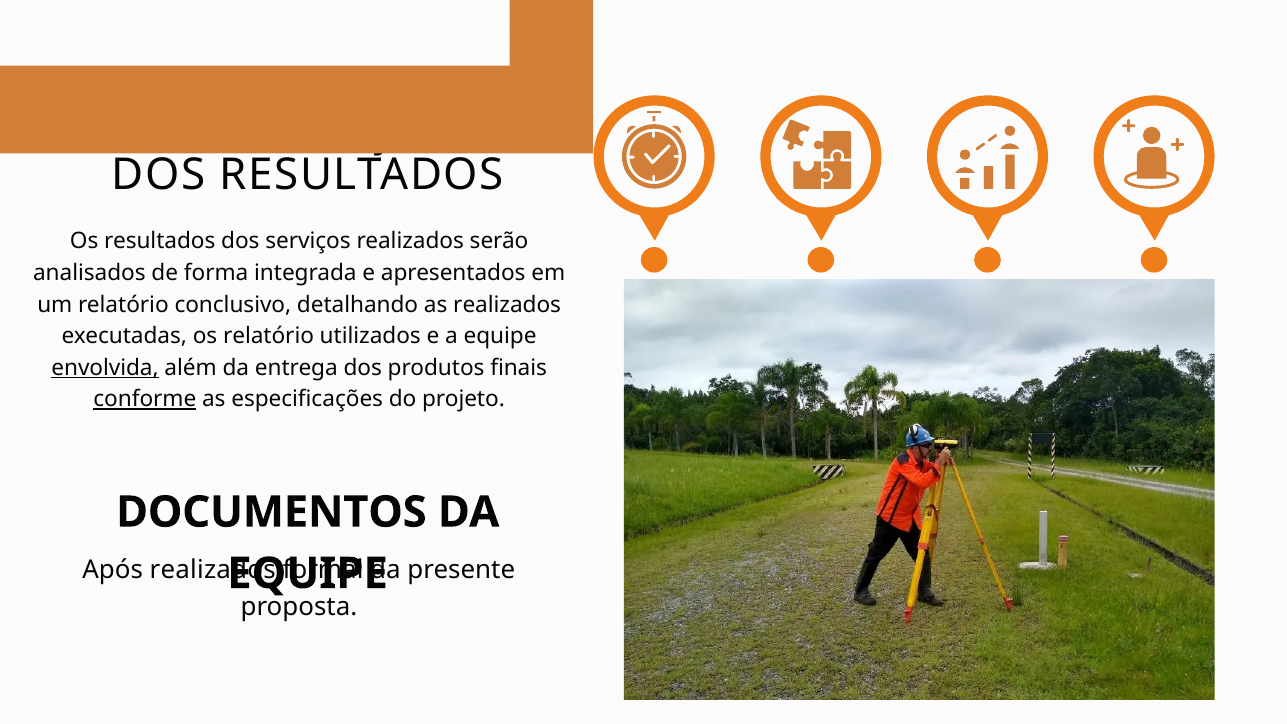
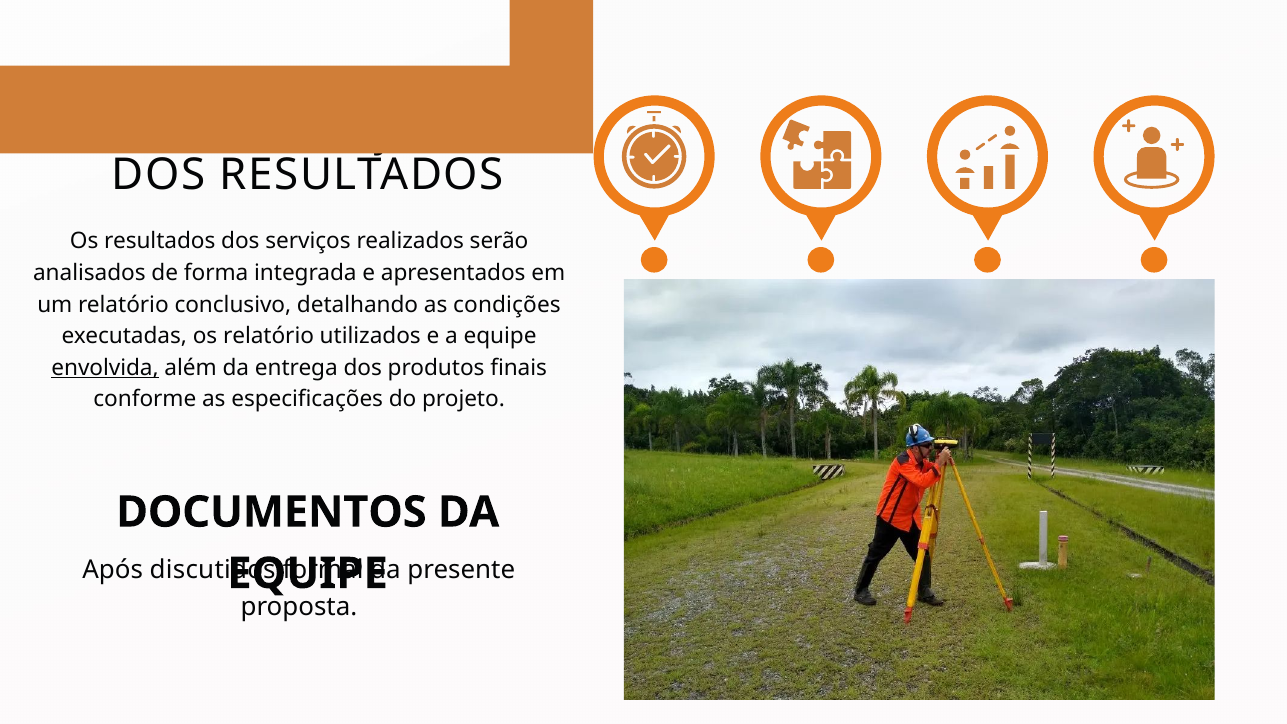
as realizados: realizados -> condições
conforme underline: present -> none
Após realizados: realizados -> discutidos
